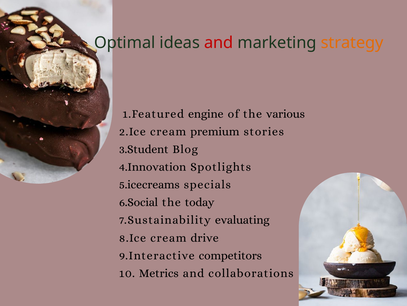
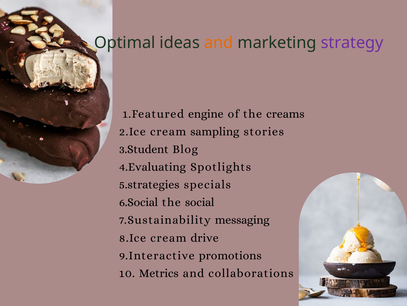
and at (219, 43) colour: red -> orange
strategy colour: orange -> purple
various: various -> creams
premium: premium -> sampling
4.Innovation: 4.Innovation -> 4.Evaluating
5.icecreams: 5.icecreams -> 5.strategies
today: today -> social
evaluating: evaluating -> messaging
competitors: competitors -> promotions
